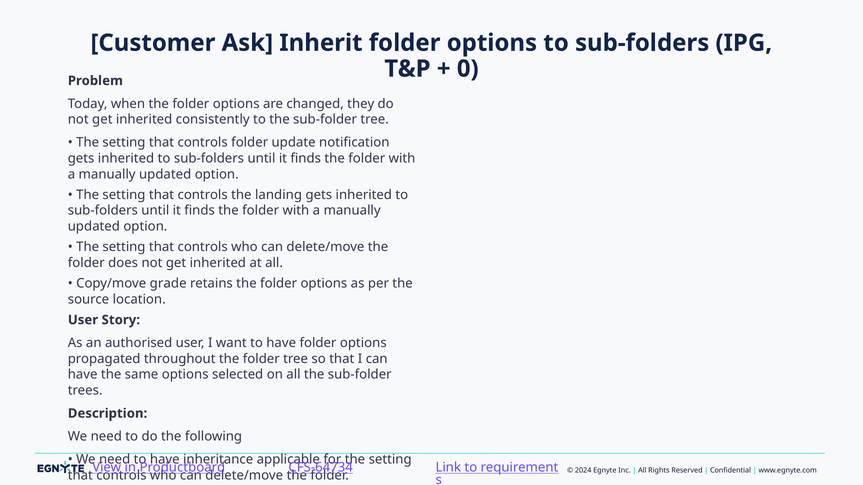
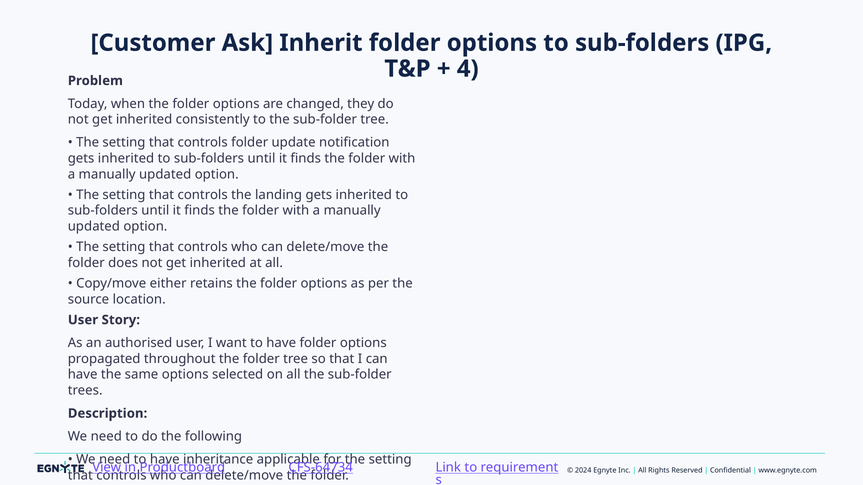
0: 0 -> 4
grade: grade -> either
